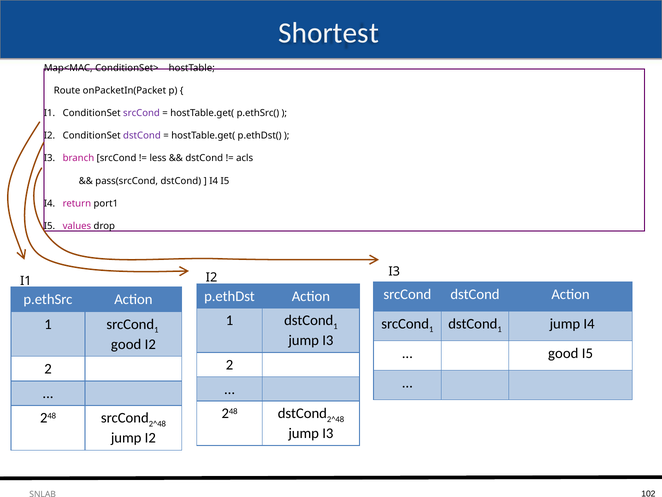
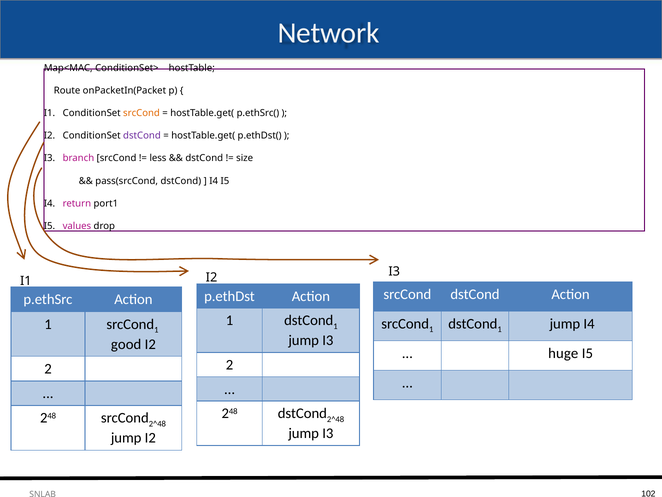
Shortest: Shortest -> Network
srcCond at (141, 113) colour: purple -> orange
acls: acls -> size
good at (563, 353): good -> huge
